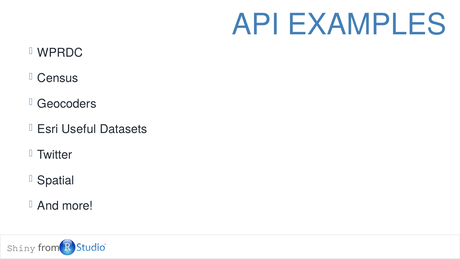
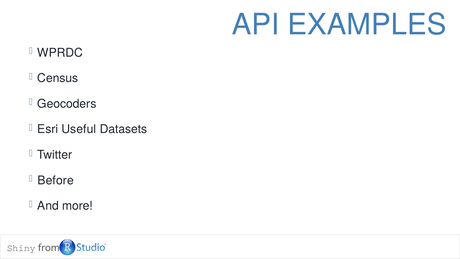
Spatial: Spatial -> Before
